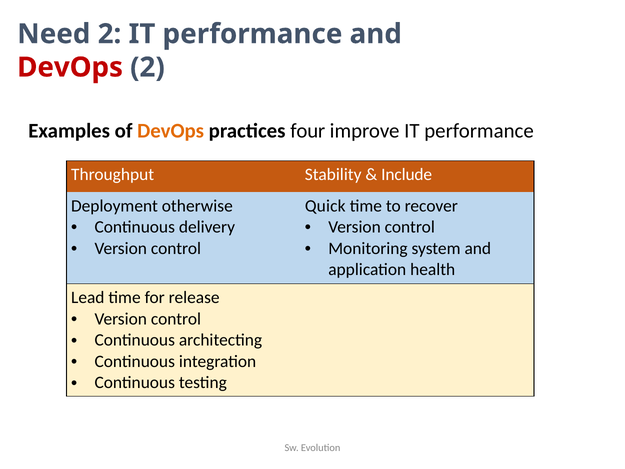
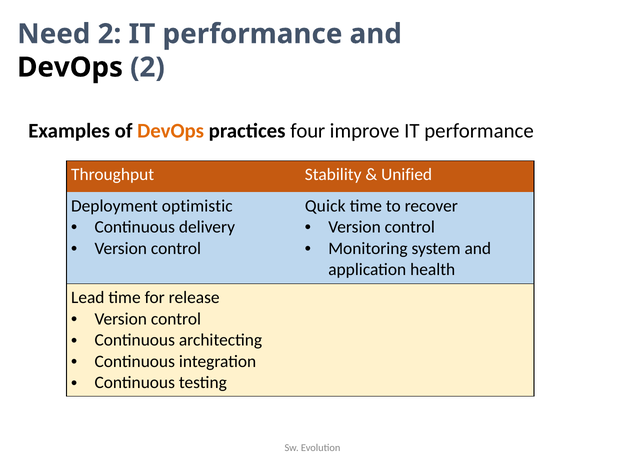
DevOps at (70, 67) colour: red -> black
Include: Include -> Unified
otherwise: otherwise -> optimistic
